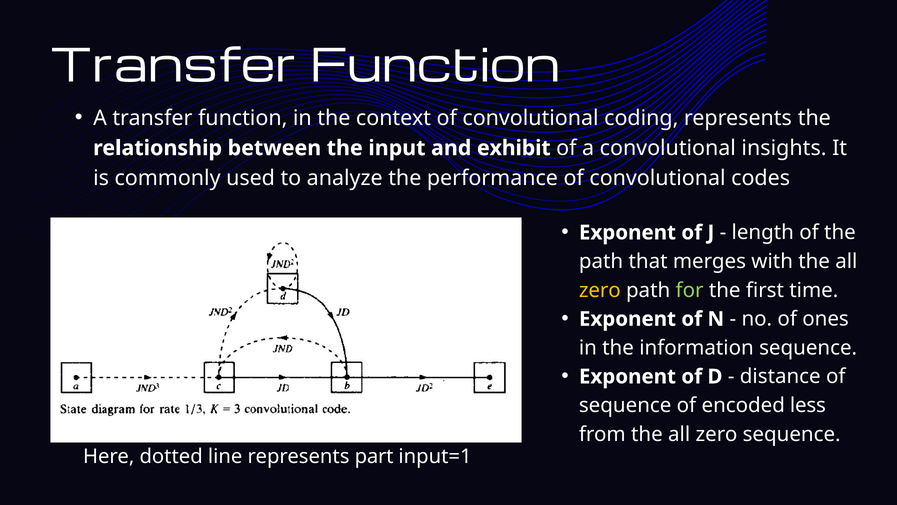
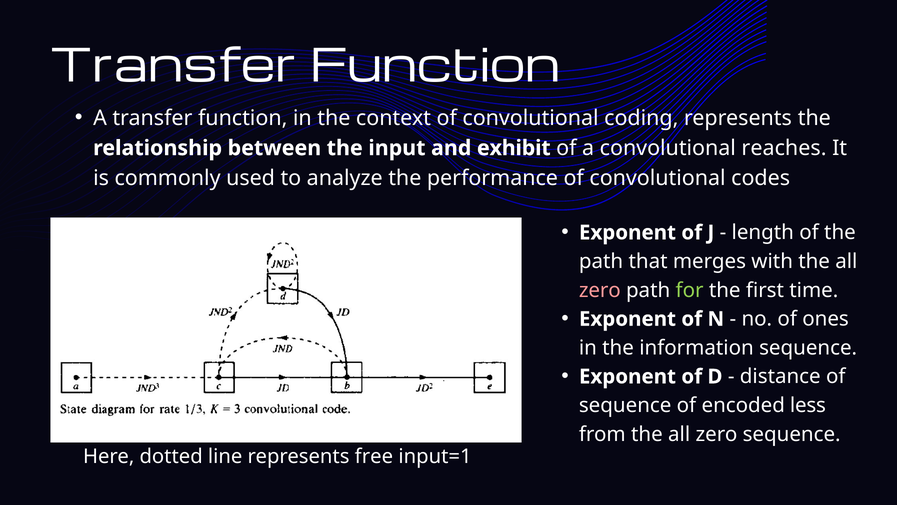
insights: insights -> reaches
zero at (600, 290) colour: yellow -> pink
part: part -> free
